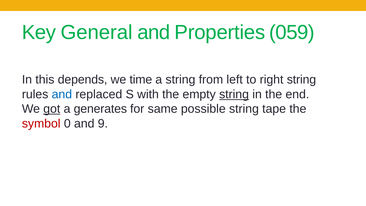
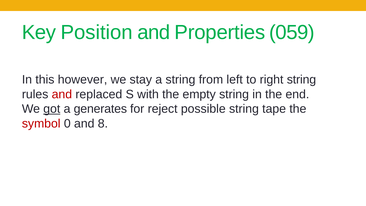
General: General -> Position
depends: depends -> however
time: time -> stay
and at (62, 94) colour: blue -> red
string at (234, 94) underline: present -> none
same: same -> reject
9: 9 -> 8
